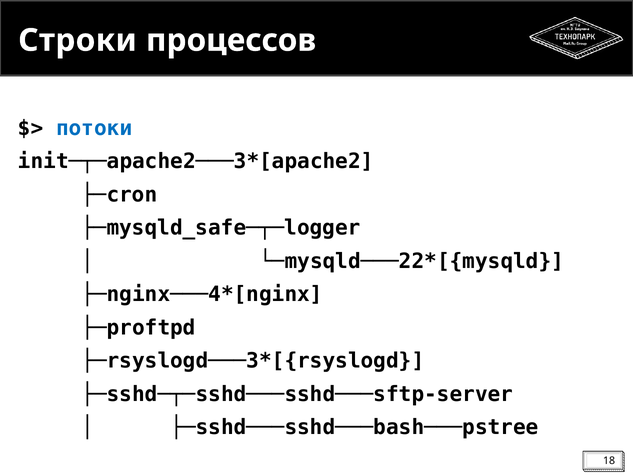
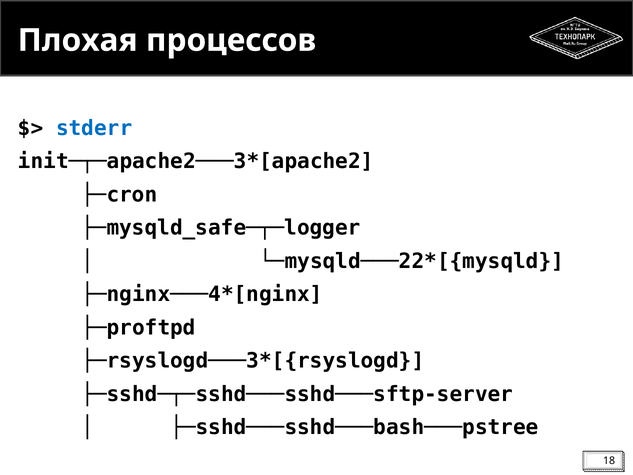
Строки: Строки -> Плохая
потоки: потоки -> stderr
